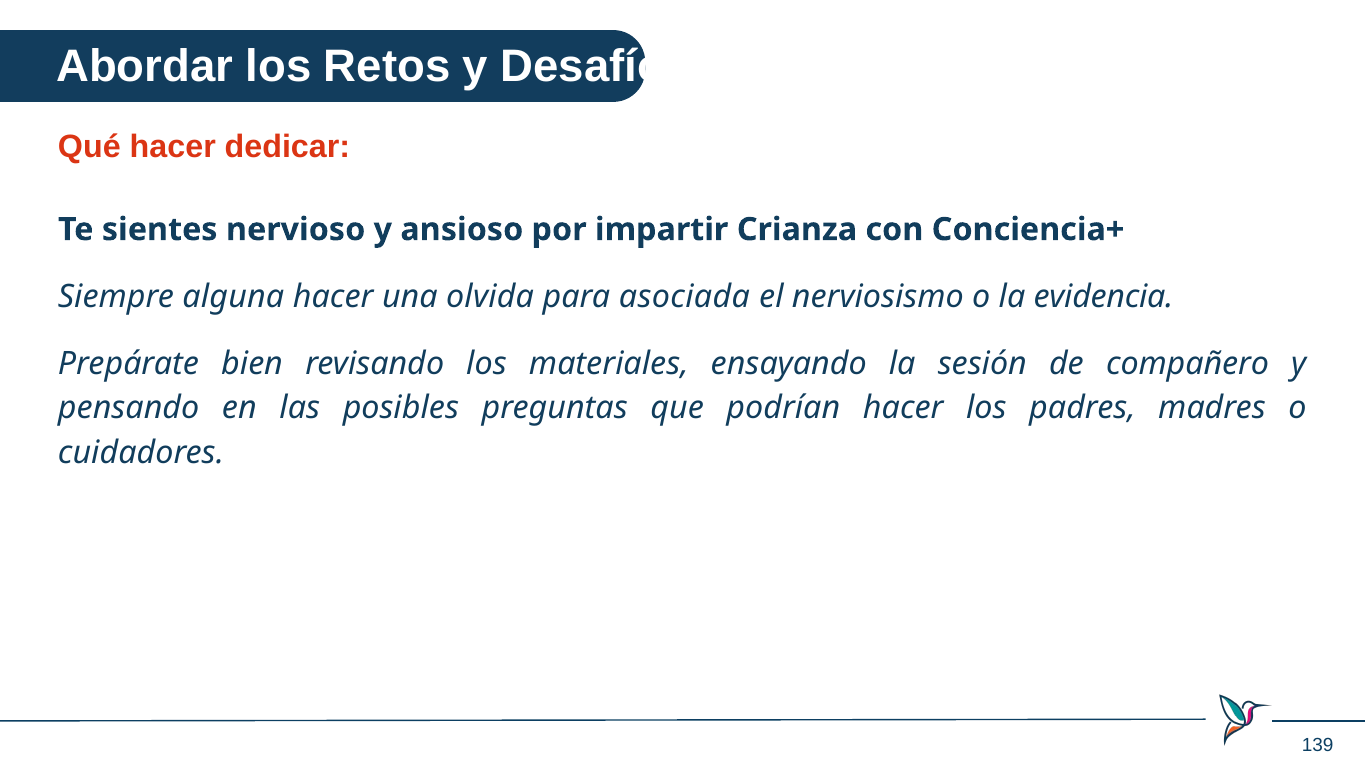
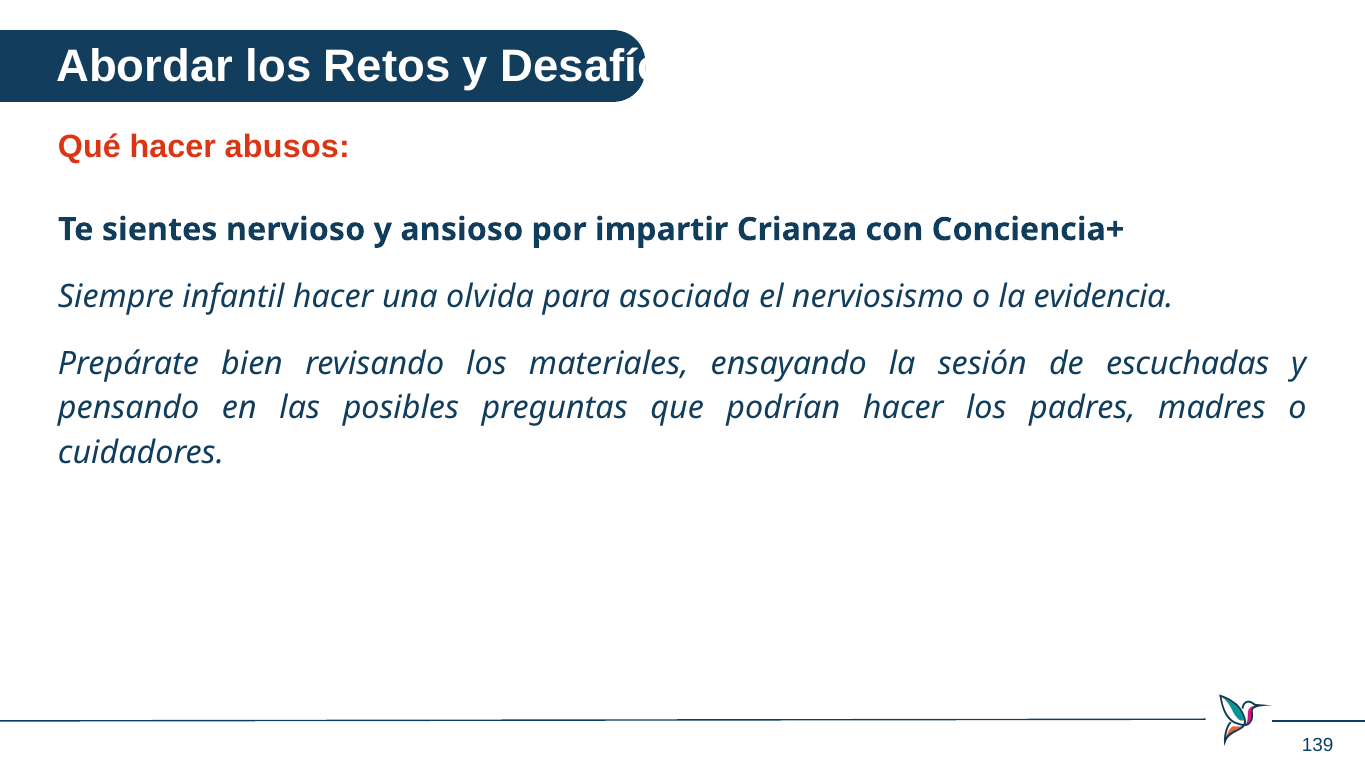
dedicar: dedicar -> abusos
alguna: alguna -> infantil
compañero: compañero -> escuchadas
